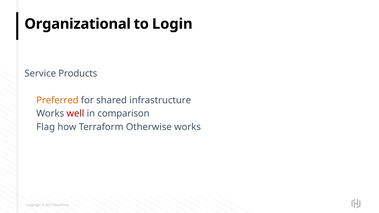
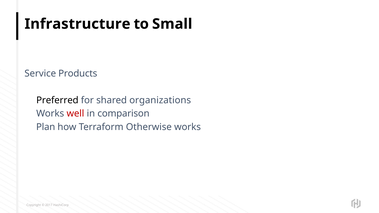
Organizational: Organizational -> Infrastructure
Login: Login -> Small
Preferred colour: orange -> black
infrastructure: infrastructure -> organizations
Flag: Flag -> Plan
